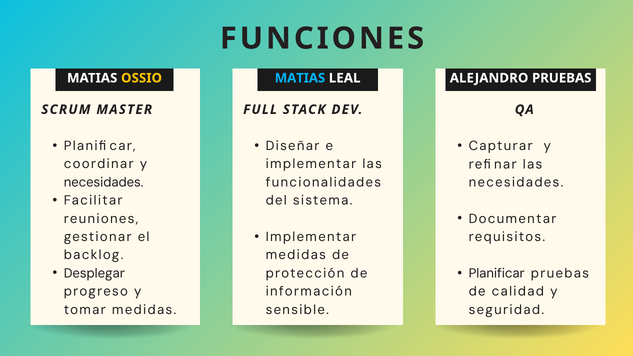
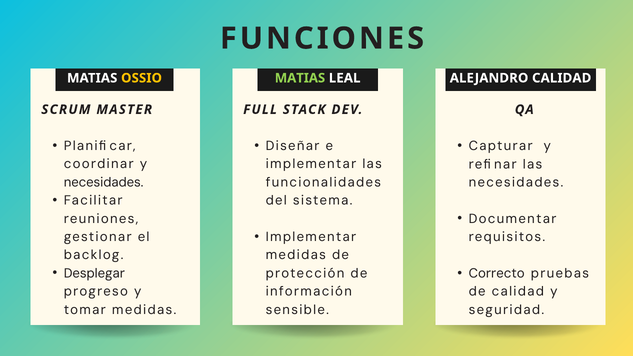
MATIAS at (300, 78) colour: light blue -> light green
ALEJANDRO PRUEBAS: PRUEBAS -> CALIDAD
Planificar at (497, 273): Planificar -> Correcto
